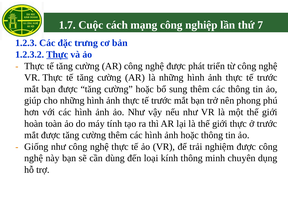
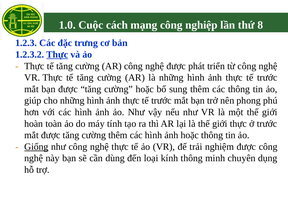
1.7: 1.7 -> 1.0
7: 7 -> 8
Giống underline: none -> present
